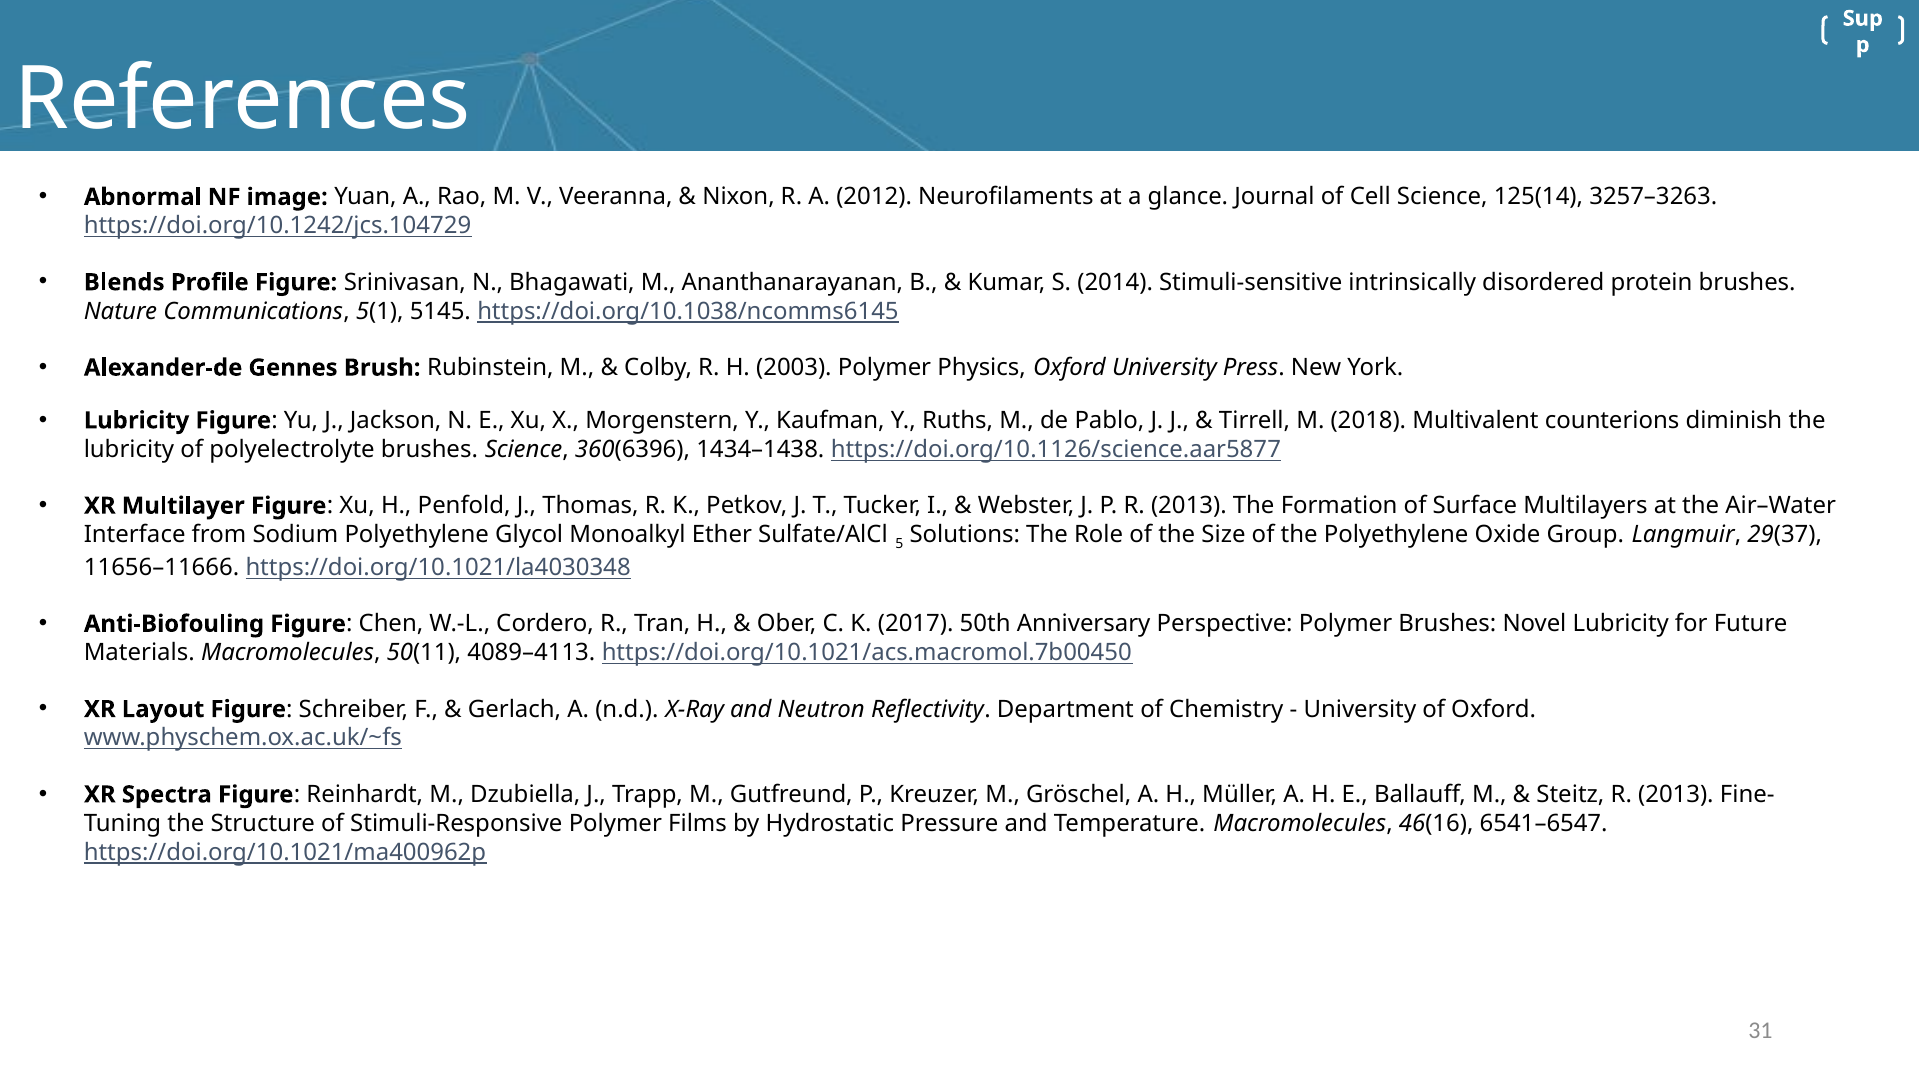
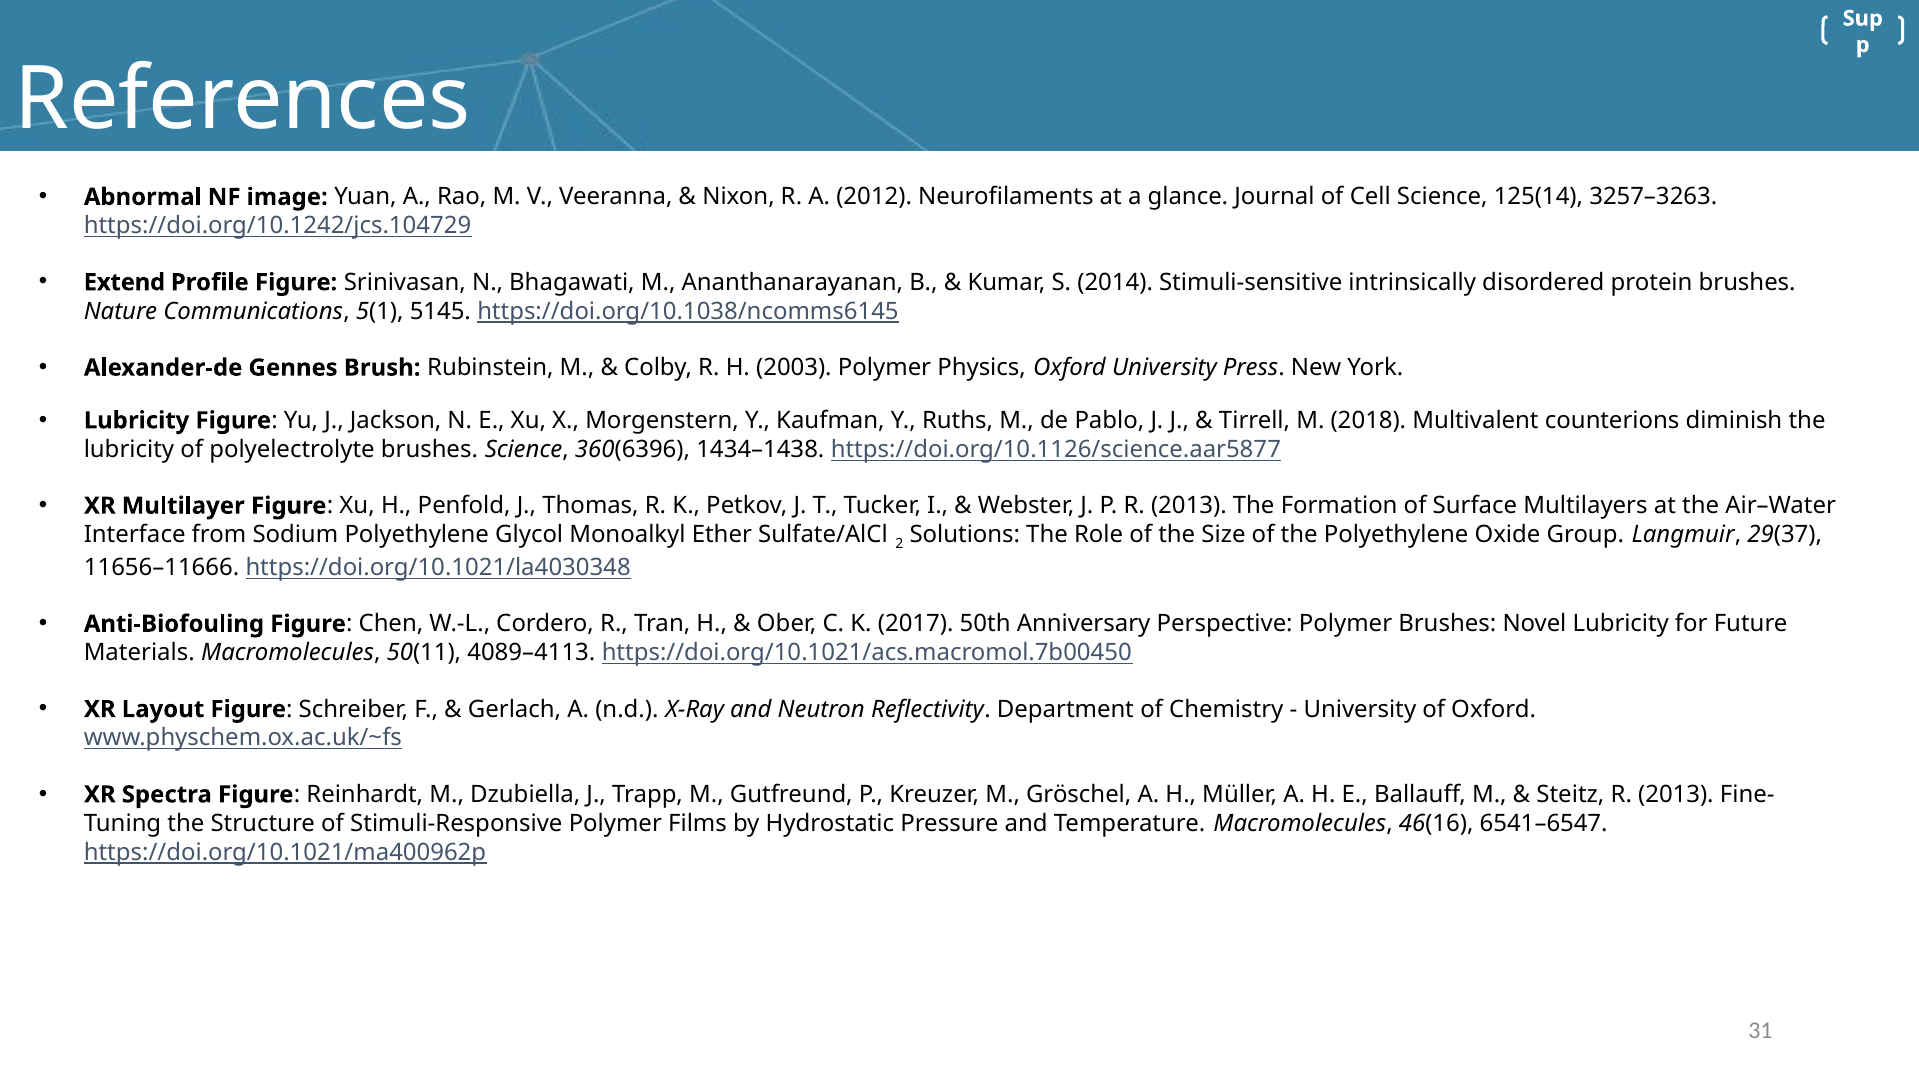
Blends: Blends -> Extend
5: 5 -> 2
